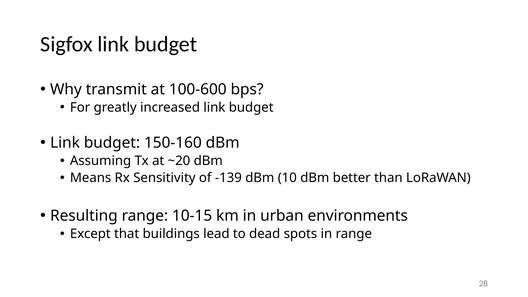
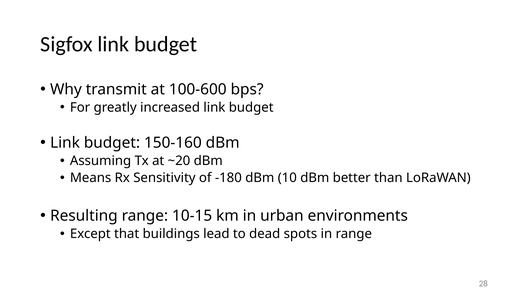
-139: -139 -> -180
